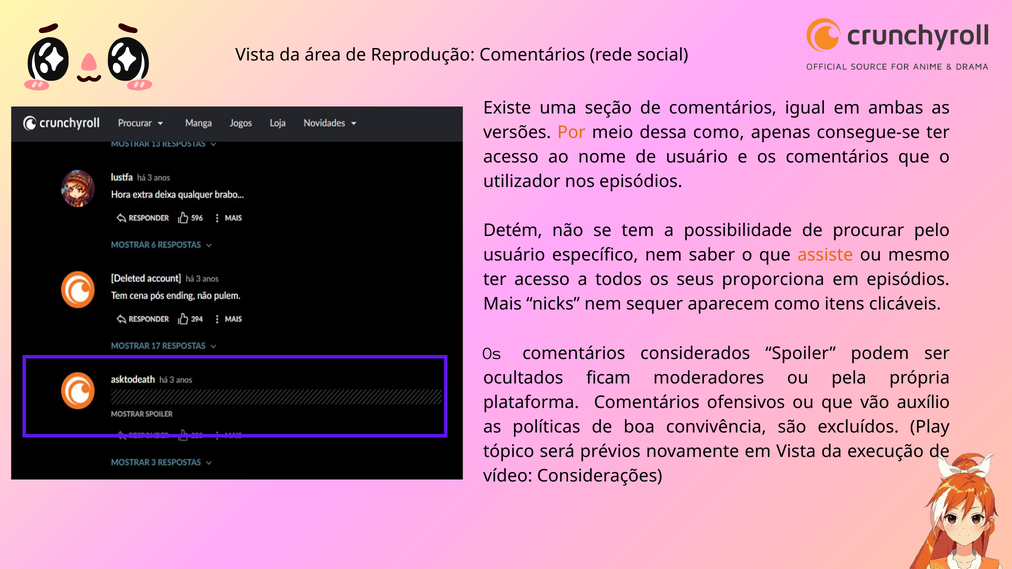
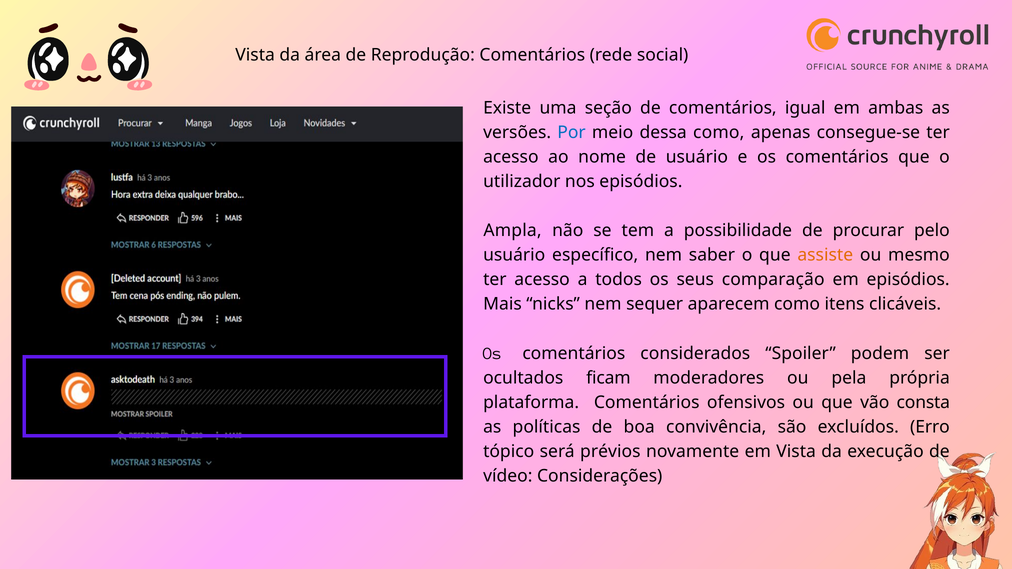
Por colour: orange -> blue
Detém: Detém -> Ampla
proporciona: proporciona -> comparação
auxílio: auxílio -> consta
Play: Play -> Erro
